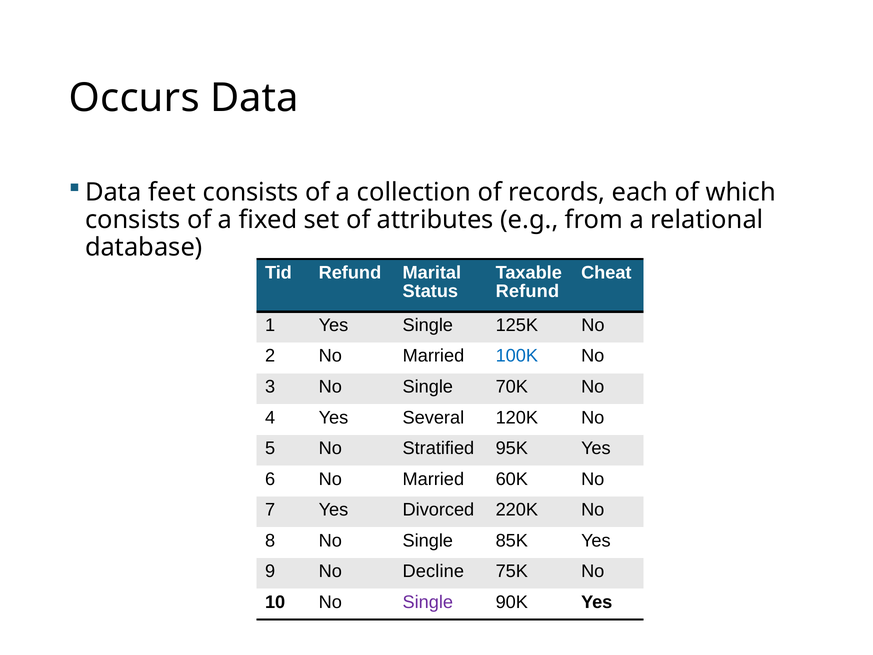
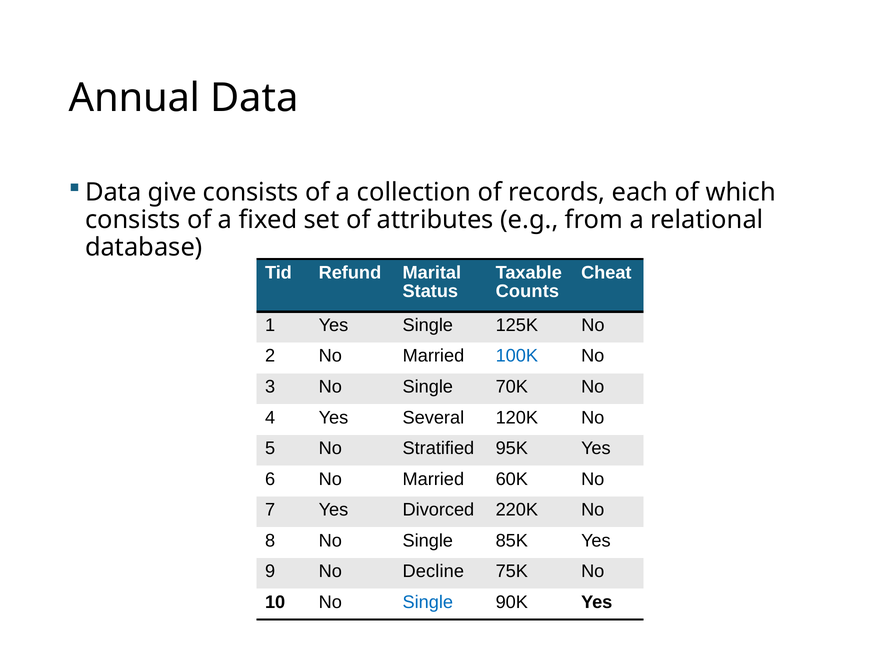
Occurs: Occurs -> Annual
feet: feet -> give
Refund at (527, 291): Refund -> Counts
Single at (428, 602) colour: purple -> blue
